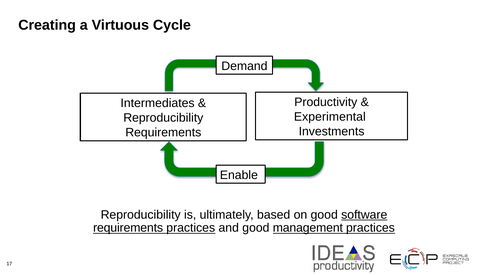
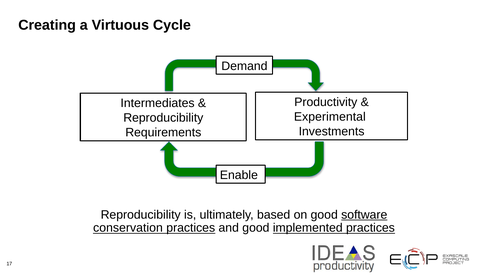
requirements at (128, 228): requirements -> conservation
management: management -> implemented
